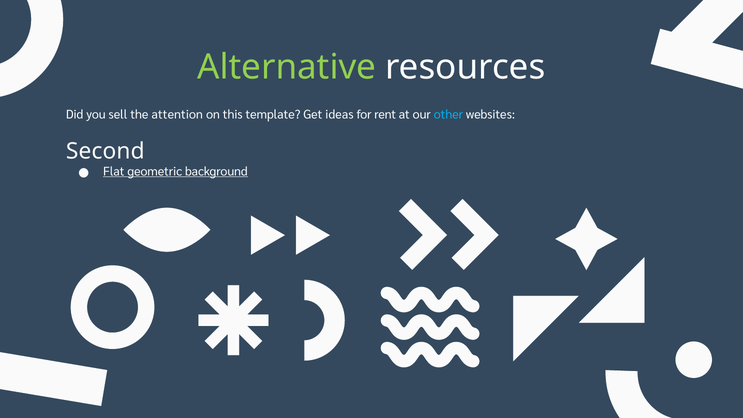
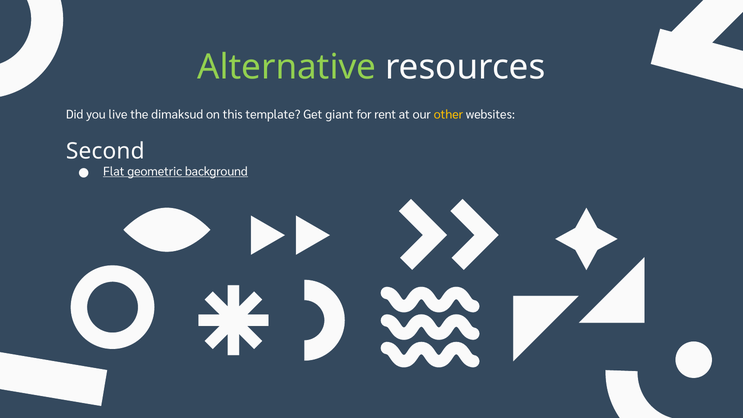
sell: sell -> live
attention: attention -> dimaksud
ideas: ideas -> giant
other colour: light blue -> yellow
